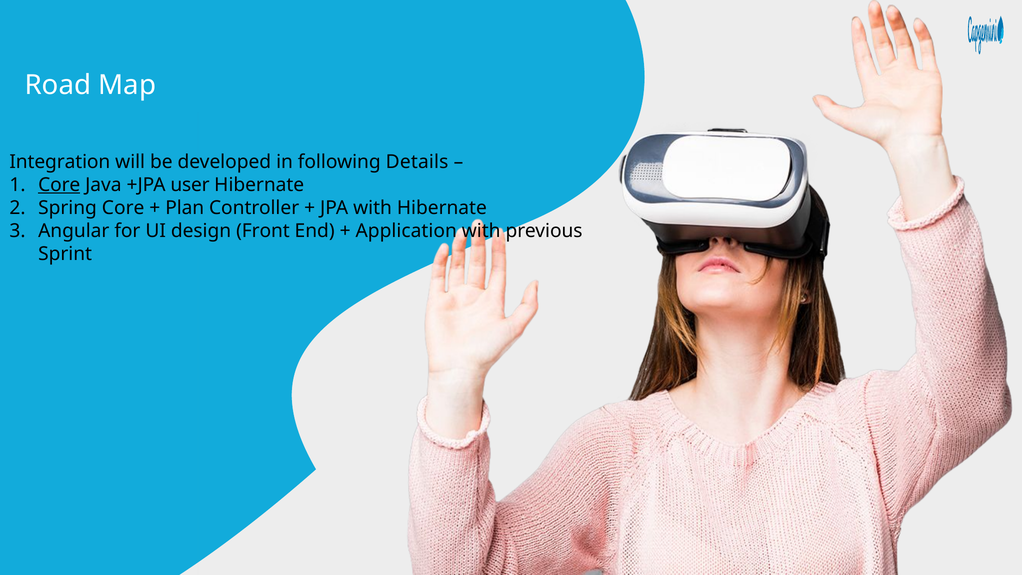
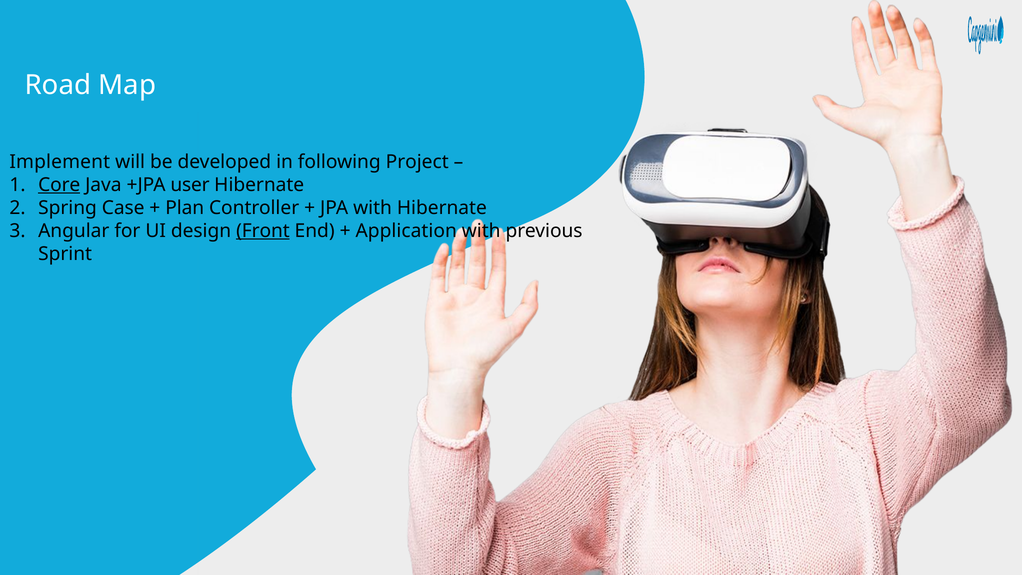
Integration: Integration -> Implement
Details: Details -> Project
Spring Core: Core -> Case
Front underline: none -> present
